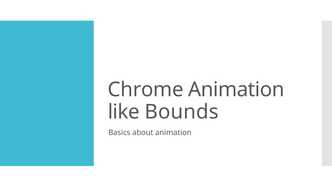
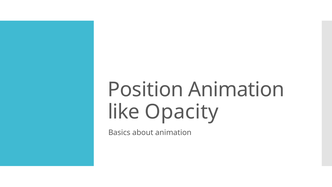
Chrome: Chrome -> Position
Bounds: Bounds -> Opacity
